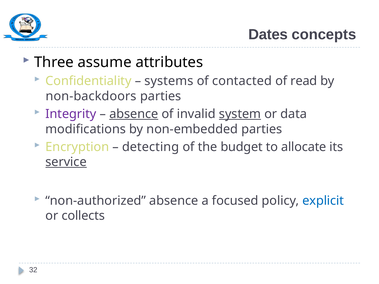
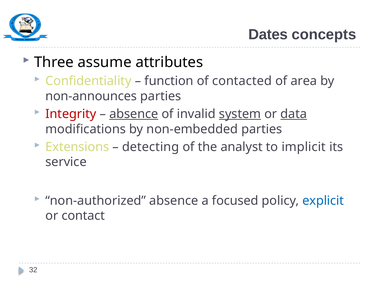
systems: systems -> function
read: read -> area
non-backdoors: non-backdoors -> non-announces
Integrity colour: purple -> red
data underline: none -> present
Encryption: Encryption -> Extensions
budget: budget -> analyst
allocate: allocate -> implicit
service underline: present -> none
collects: collects -> contact
